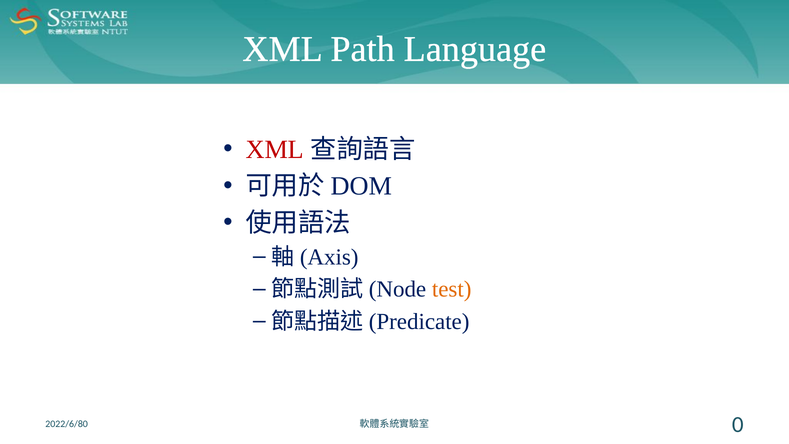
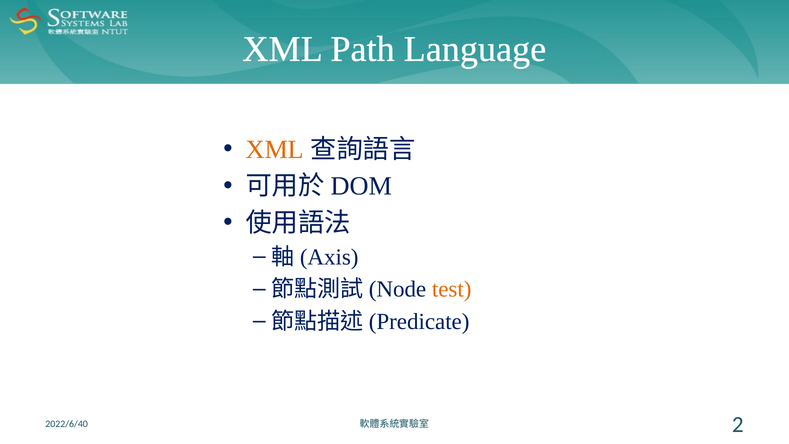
XML at (275, 149) colour: red -> orange
2022/6/80: 2022/6/80 -> 2022/6/40
0: 0 -> 2
